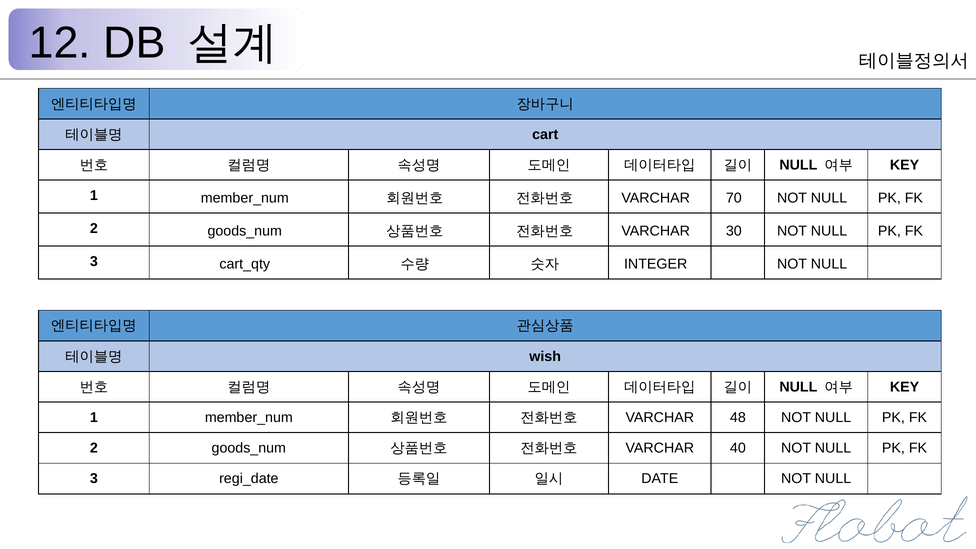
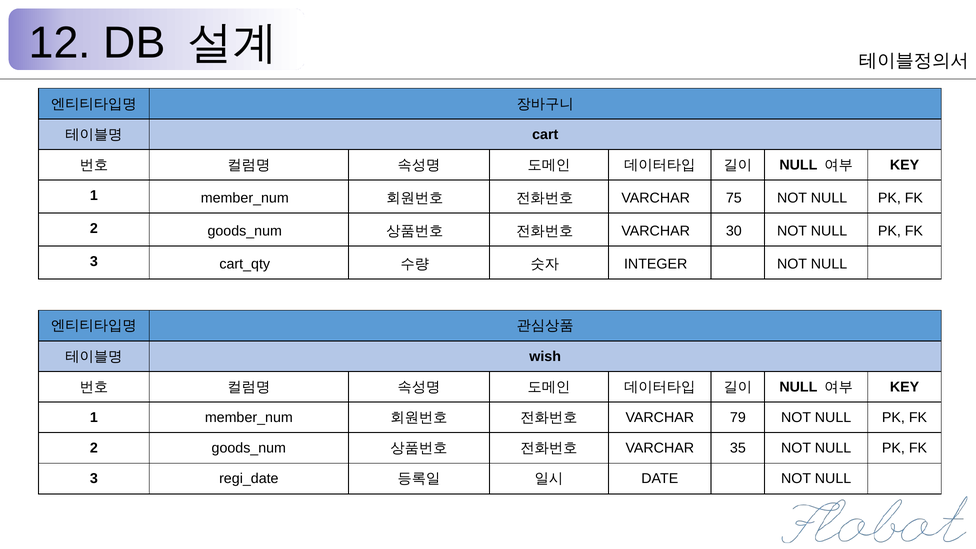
70: 70 -> 75
48: 48 -> 79
40: 40 -> 35
